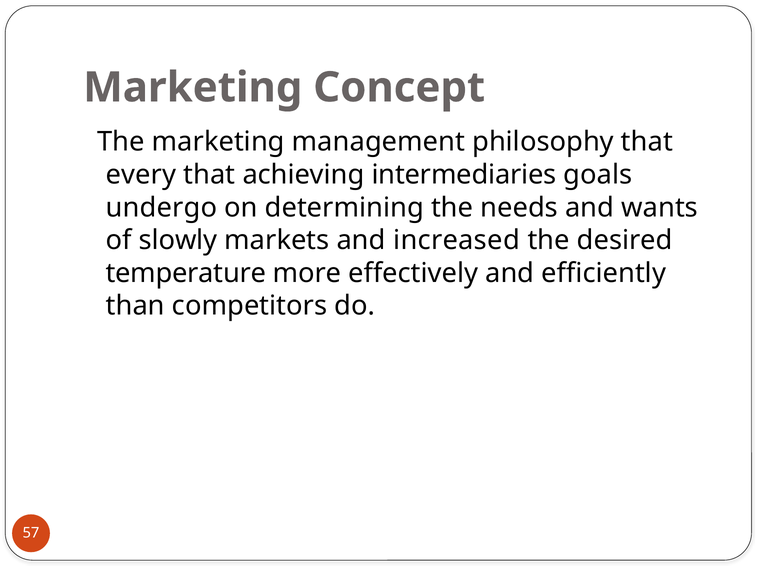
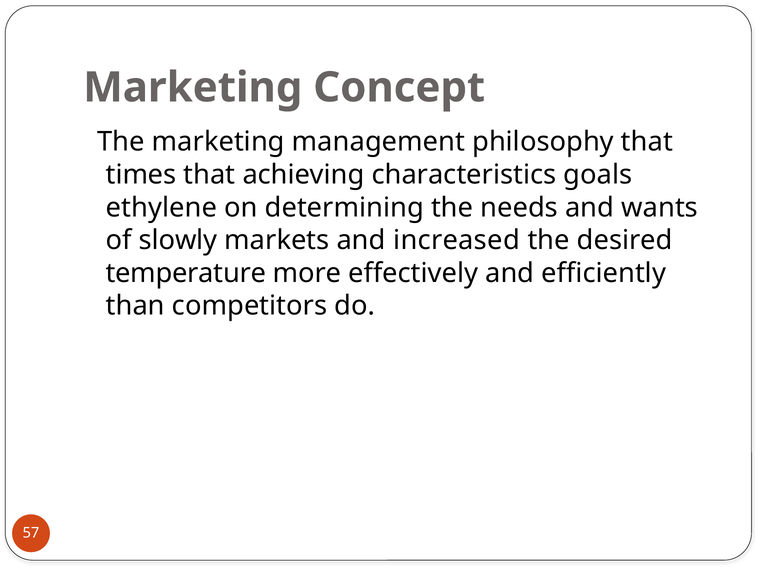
every: every -> times
intermediaries: intermediaries -> characteristics
undergo: undergo -> ethylene
